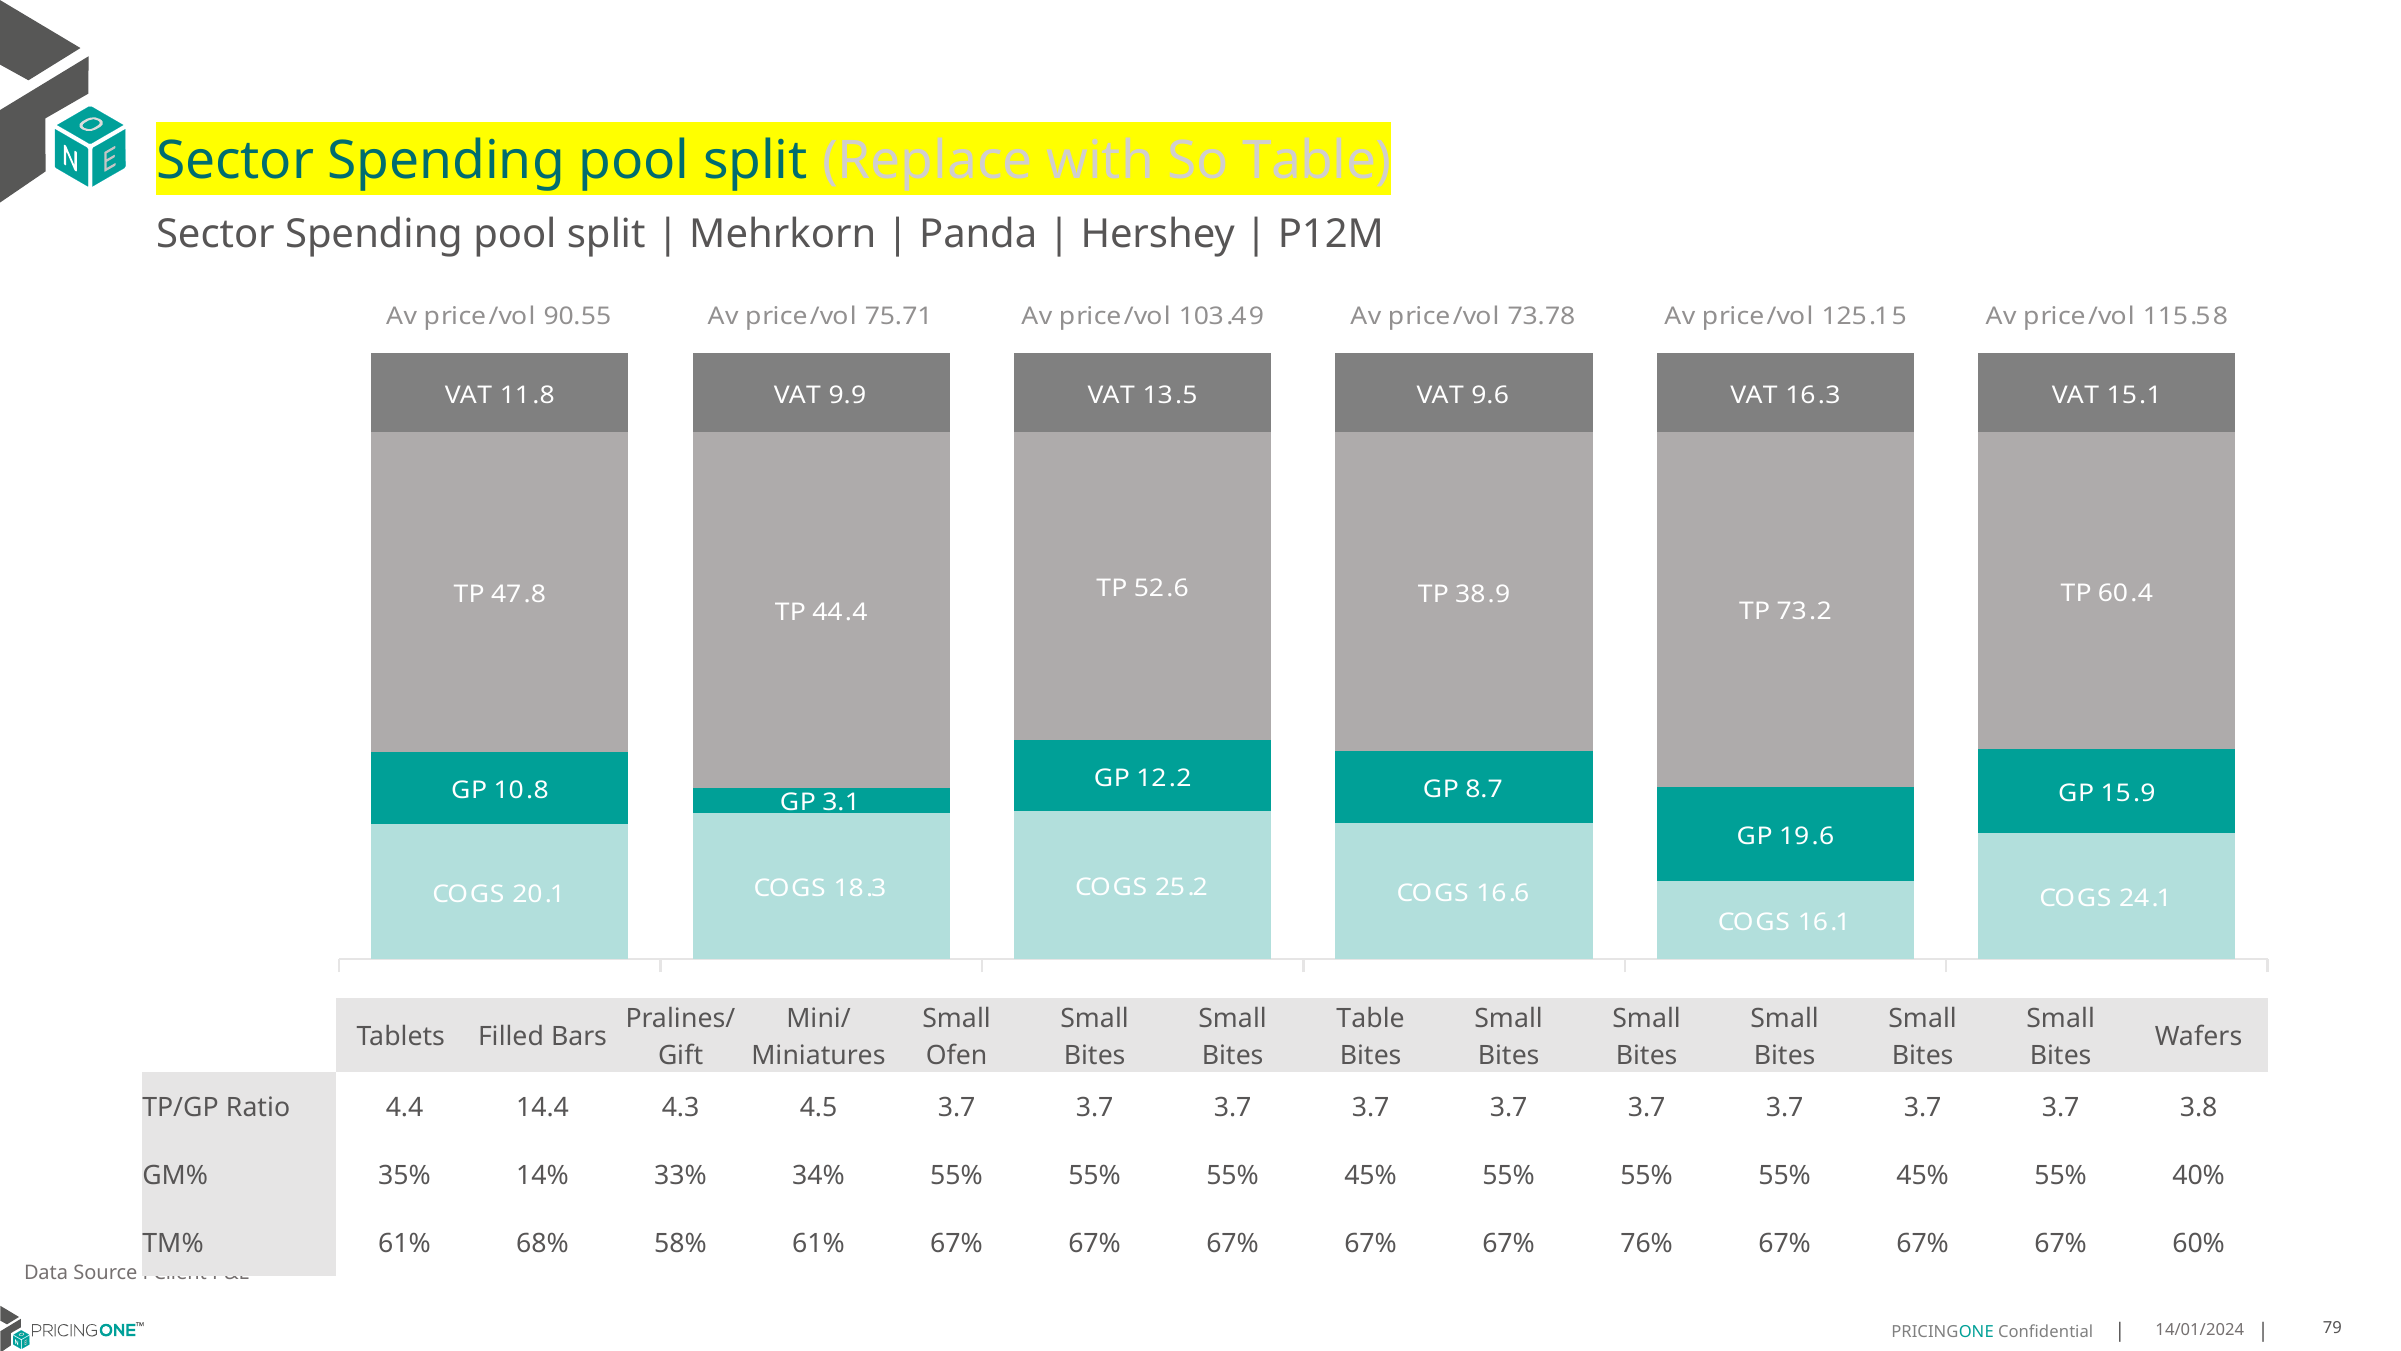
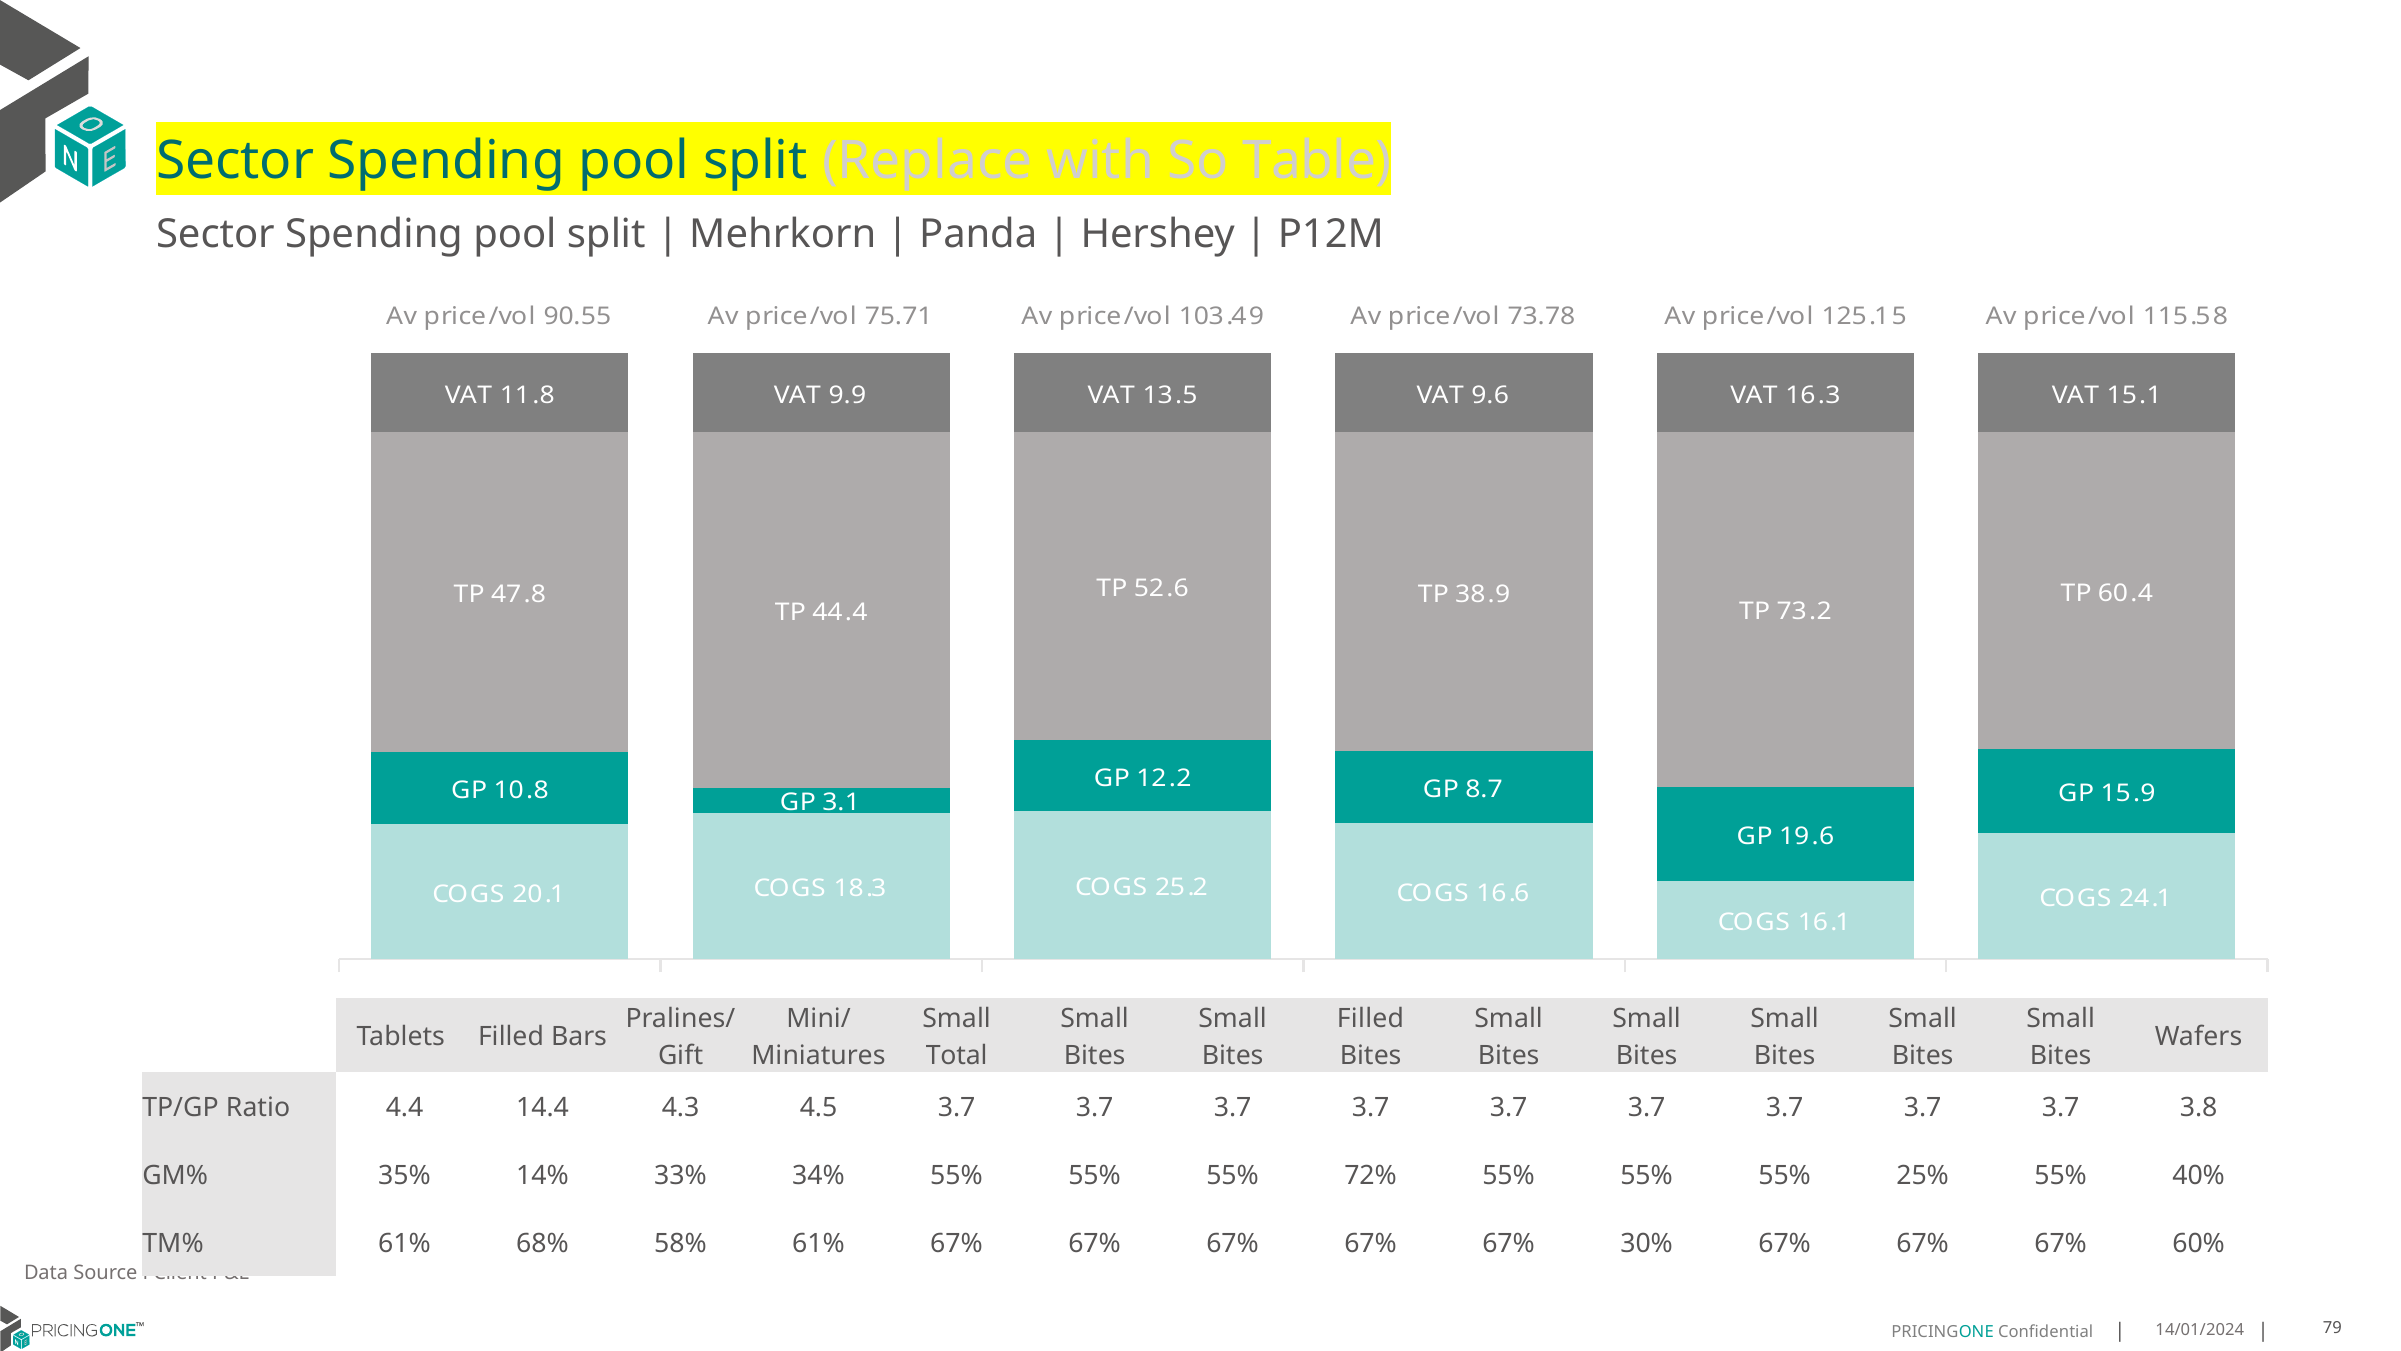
Table at (1371, 1018): Table -> Filled
Ofen: Ofen -> Total
45% at (1371, 1175): 45% -> 72%
45% at (1923, 1175): 45% -> 25%
76%: 76% -> 30%
